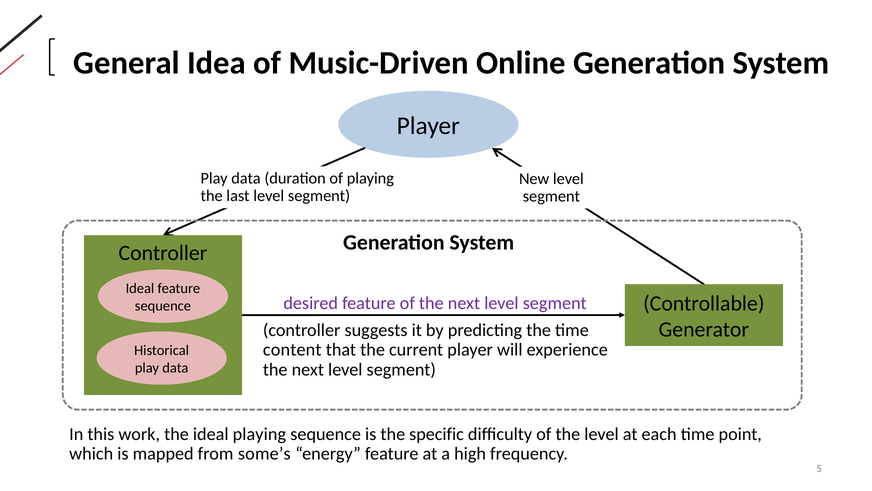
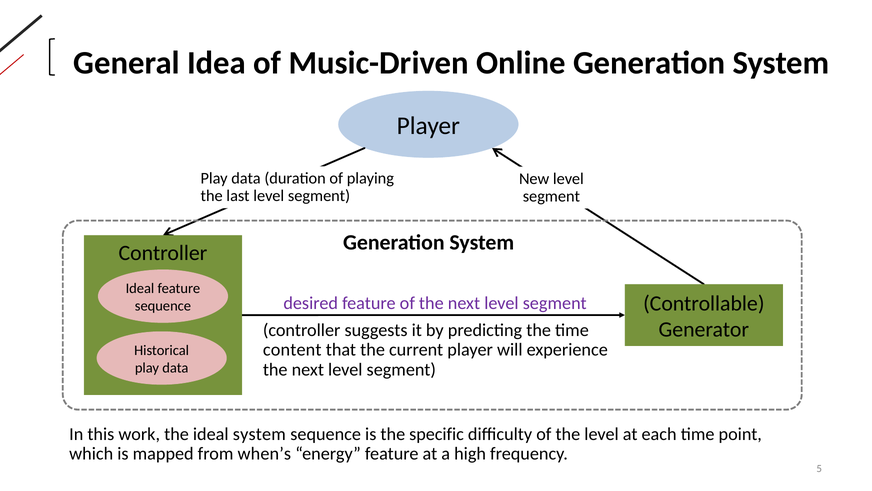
ideal playing: playing -> system
some’s: some’s -> when’s
